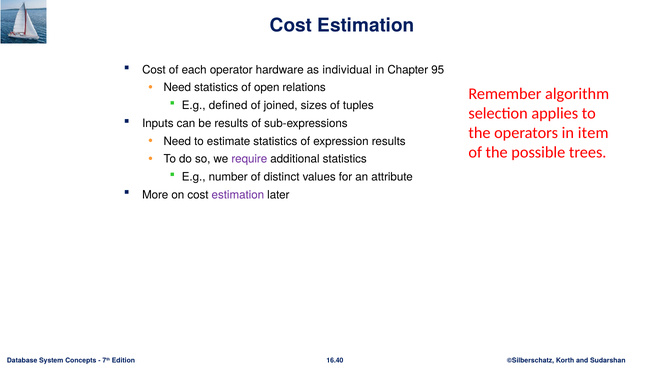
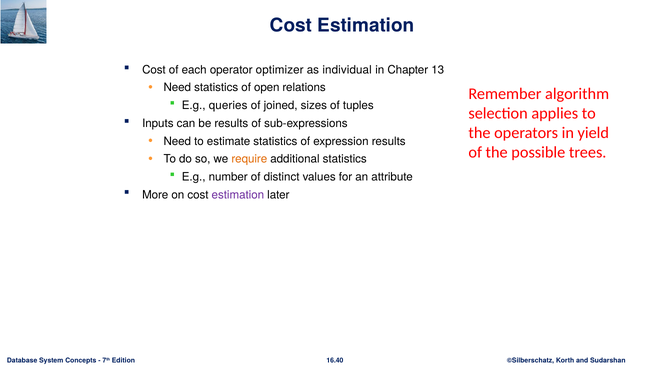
hardware: hardware -> optimizer
95: 95 -> 13
defined: defined -> queries
item: item -> yield
require colour: purple -> orange
